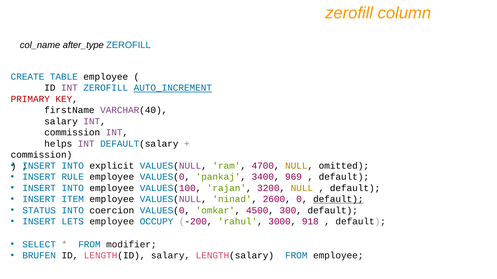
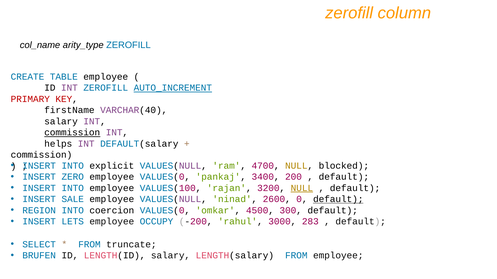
after_type: after_type -> arity_type
commission at (72, 133) underline: none -> present
omitted: omitted -> blocked
RULE: RULE -> ZERO
969: 969 -> 200
NULL at (302, 188) underline: none -> present
ITEM: ITEM -> SALE
STATUS: STATUS -> REGION
918: 918 -> 283
modifier: modifier -> truncate
